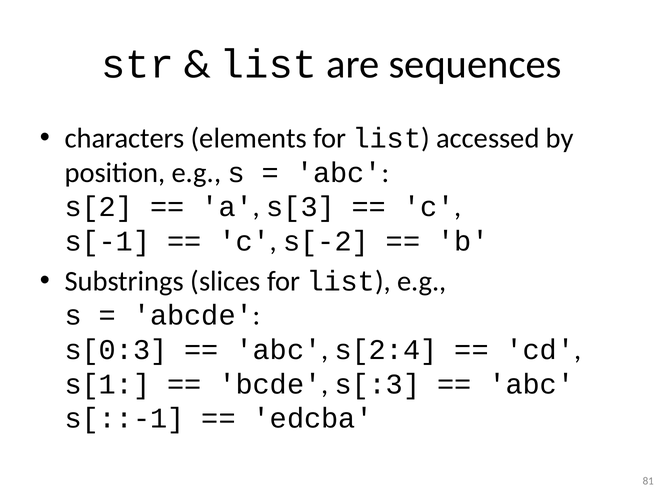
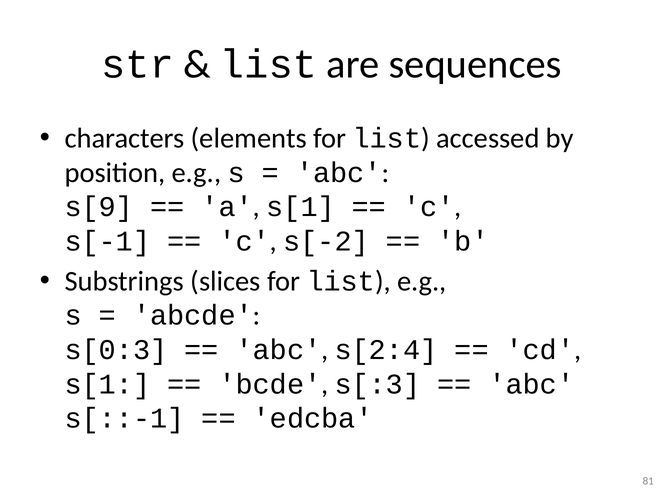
s[2: s[2 -> s[9
a s[3: s[3 -> s[1
